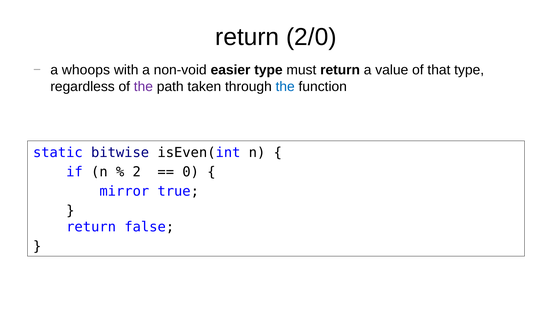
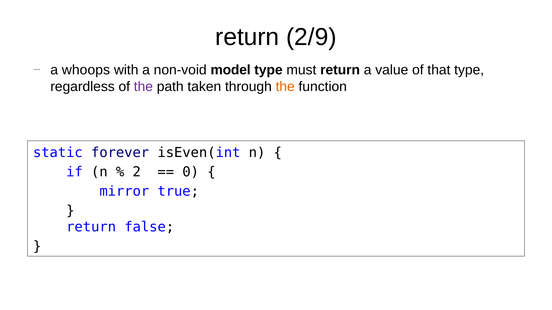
2/0: 2/0 -> 2/9
easier: easier -> model
the at (285, 87) colour: blue -> orange
bitwise: bitwise -> forever
